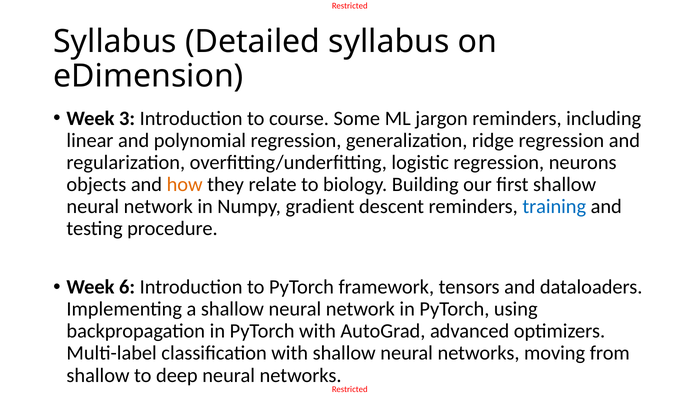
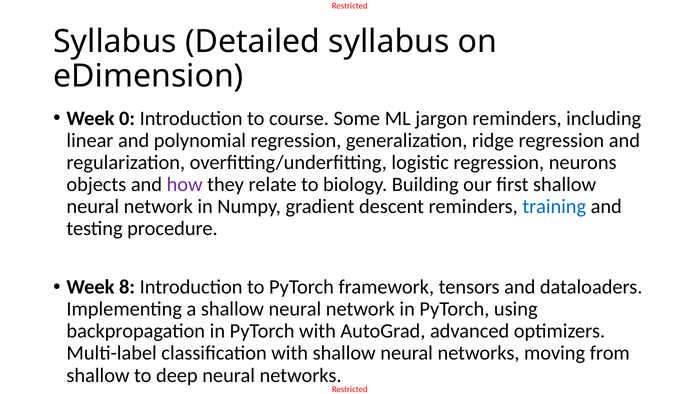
3: 3 -> 0
how colour: orange -> purple
6: 6 -> 8
